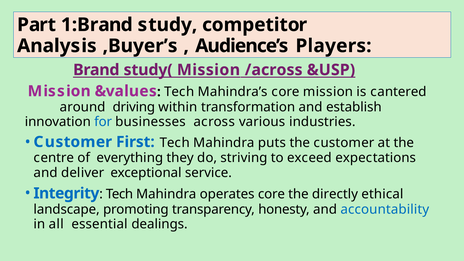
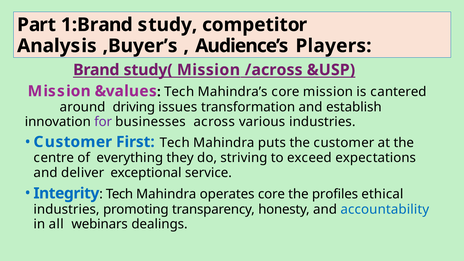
within: within -> issues
for colour: blue -> purple
directly: directly -> profiles
landscape at (67, 209): landscape -> industries
essential: essential -> webinars
